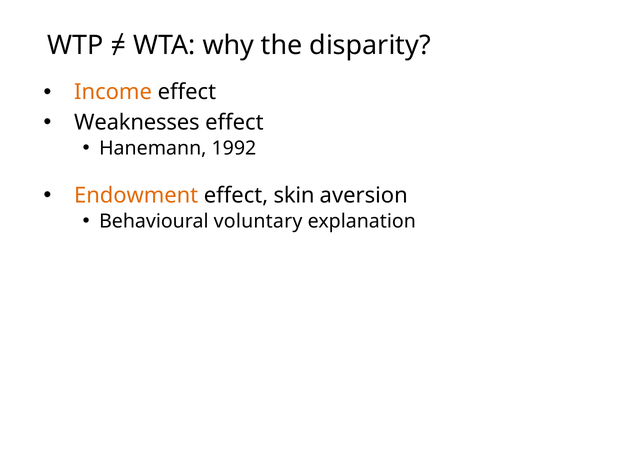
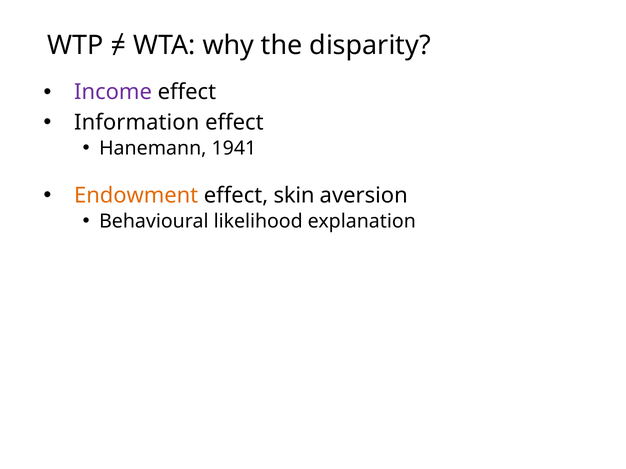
Income colour: orange -> purple
Weaknesses: Weaknesses -> Information
1992: 1992 -> 1941
voluntary: voluntary -> likelihood
